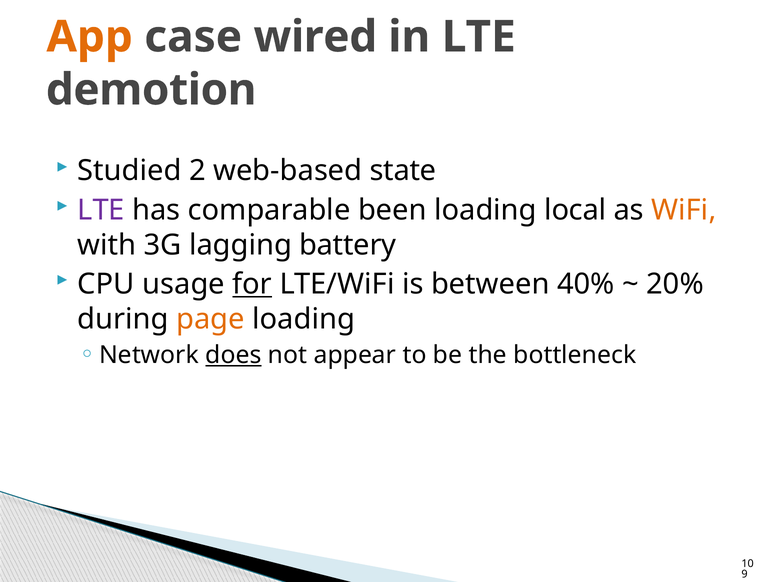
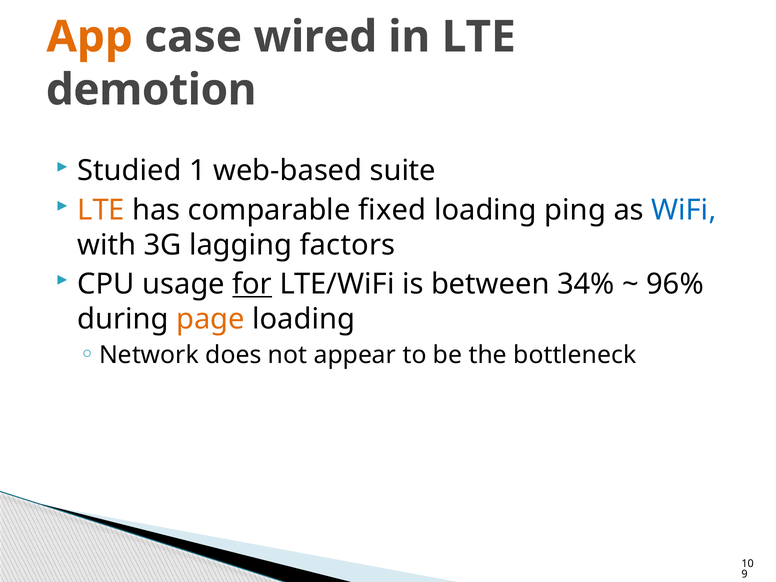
2: 2 -> 1
state: state -> suite
LTE at (101, 210) colour: purple -> orange
been: been -> fixed
local: local -> ping
WiFi colour: orange -> blue
battery: battery -> factors
40%: 40% -> 34%
20%: 20% -> 96%
does underline: present -> none
